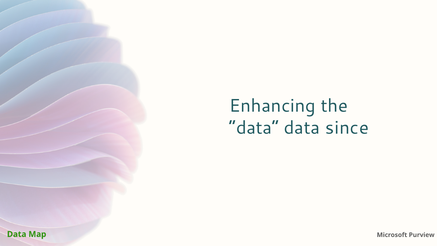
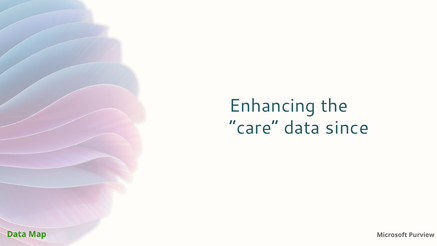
data at (254, 128): data -> care
